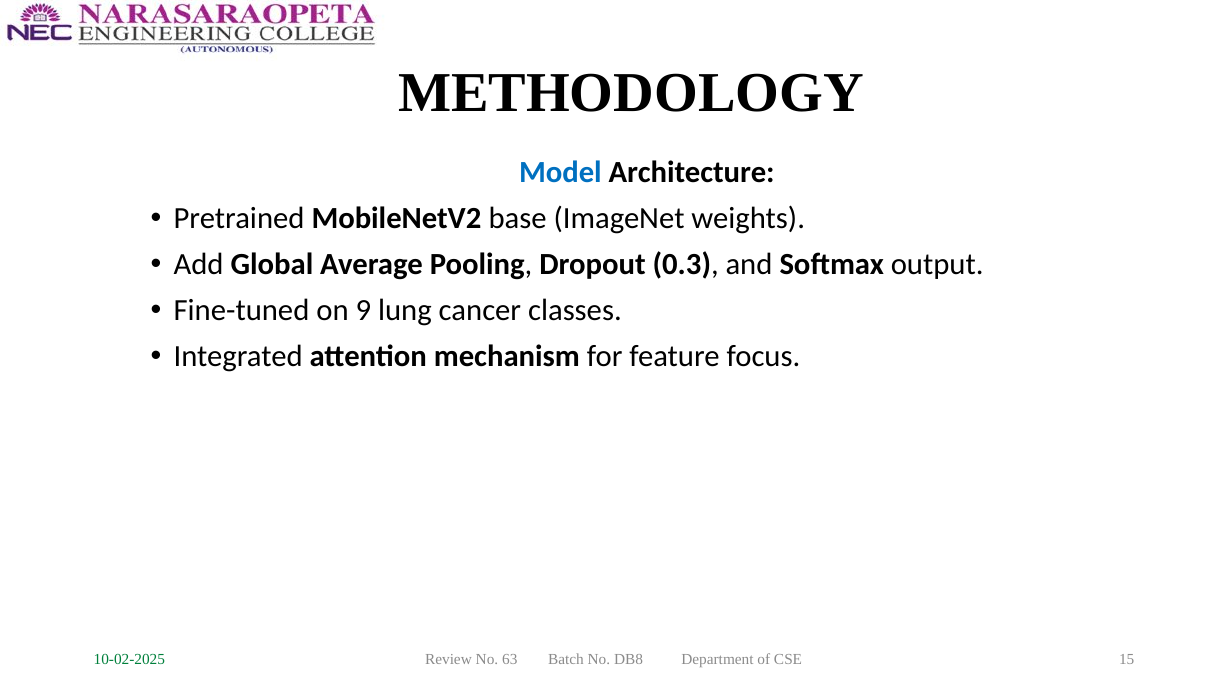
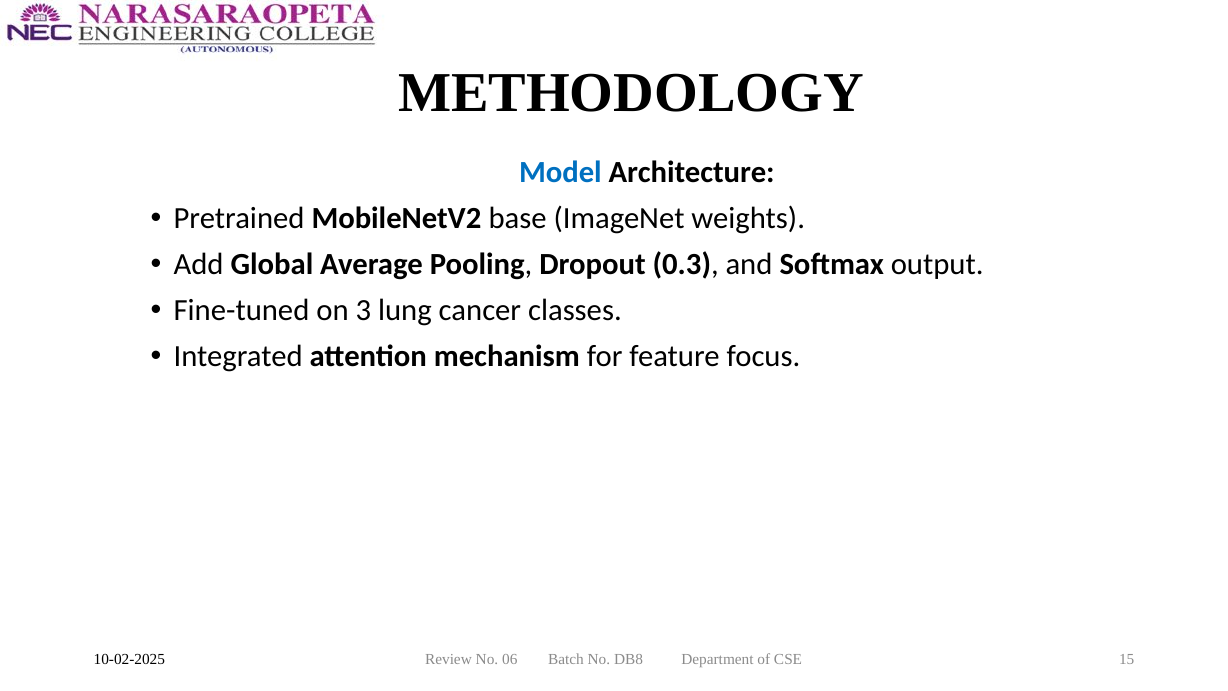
9: 9 -> 3
10-02-2025 colour: green -> black
63: 63 -> 06
